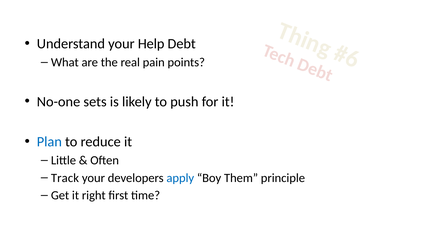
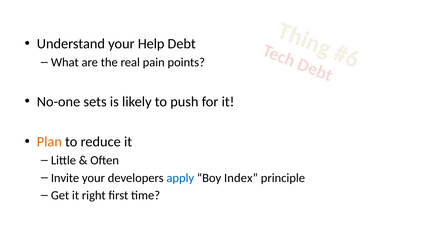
Plan colour: blue -> orange
Track: Track -> Invite
Them: Them -> Index
